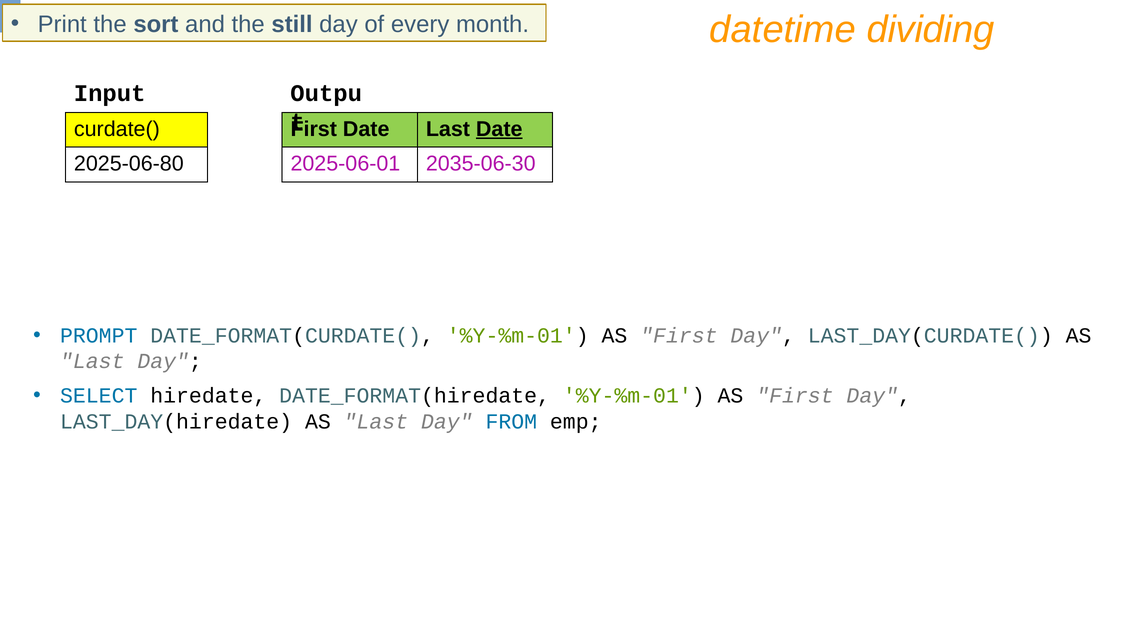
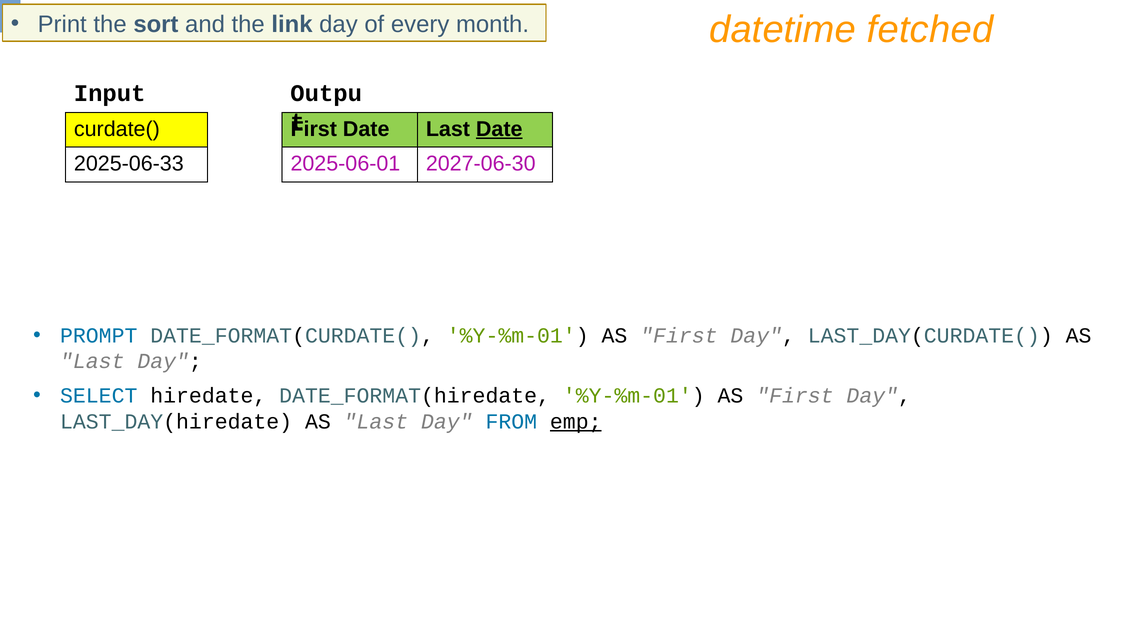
still: still -> link
dividing: dividing -> fetched
2025-06-80: 2025-06-80 -> 2025-06-33
2035-06-30: 2035-06-30 -> 2027-06-30
emp underline: none -> present
